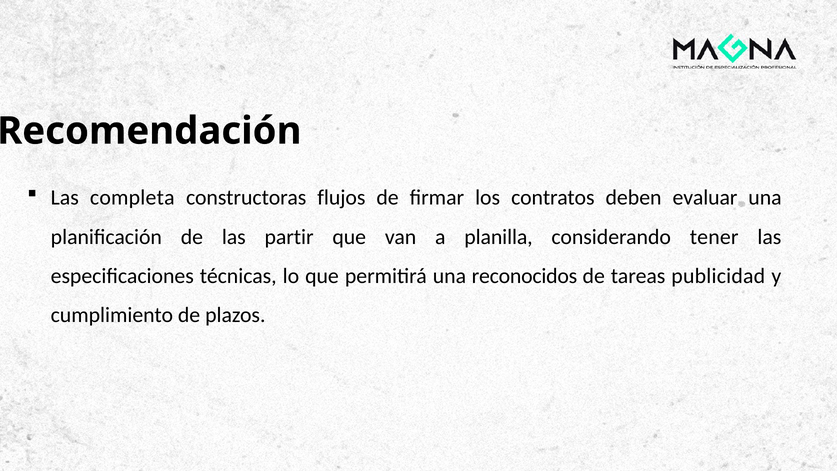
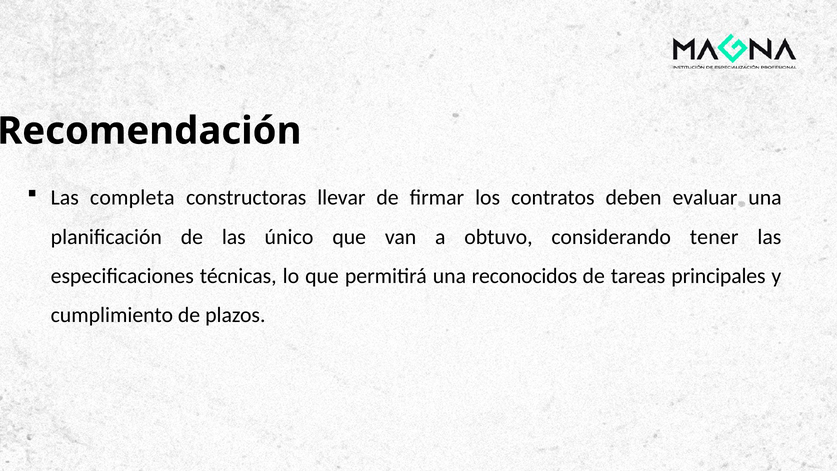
flujos: flujos -> llevar
partir: partir -> único
planilla: planilla -> obtuvo
publicidad: publicidad -> principales
